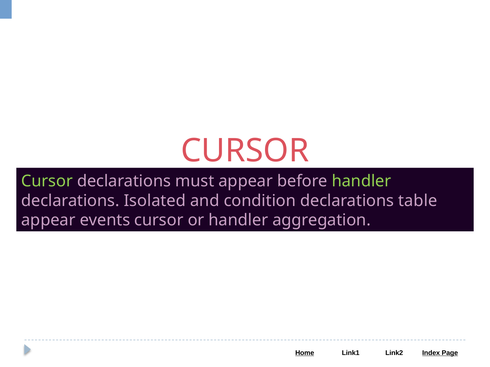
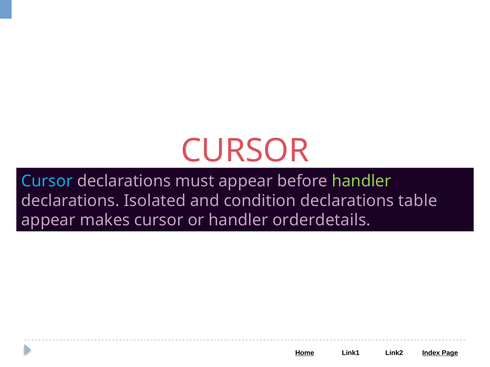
Cursor at (47, 181) colour: light green -> light blue
events: events -> makes
aggregation: aggregation -> orderdetails
